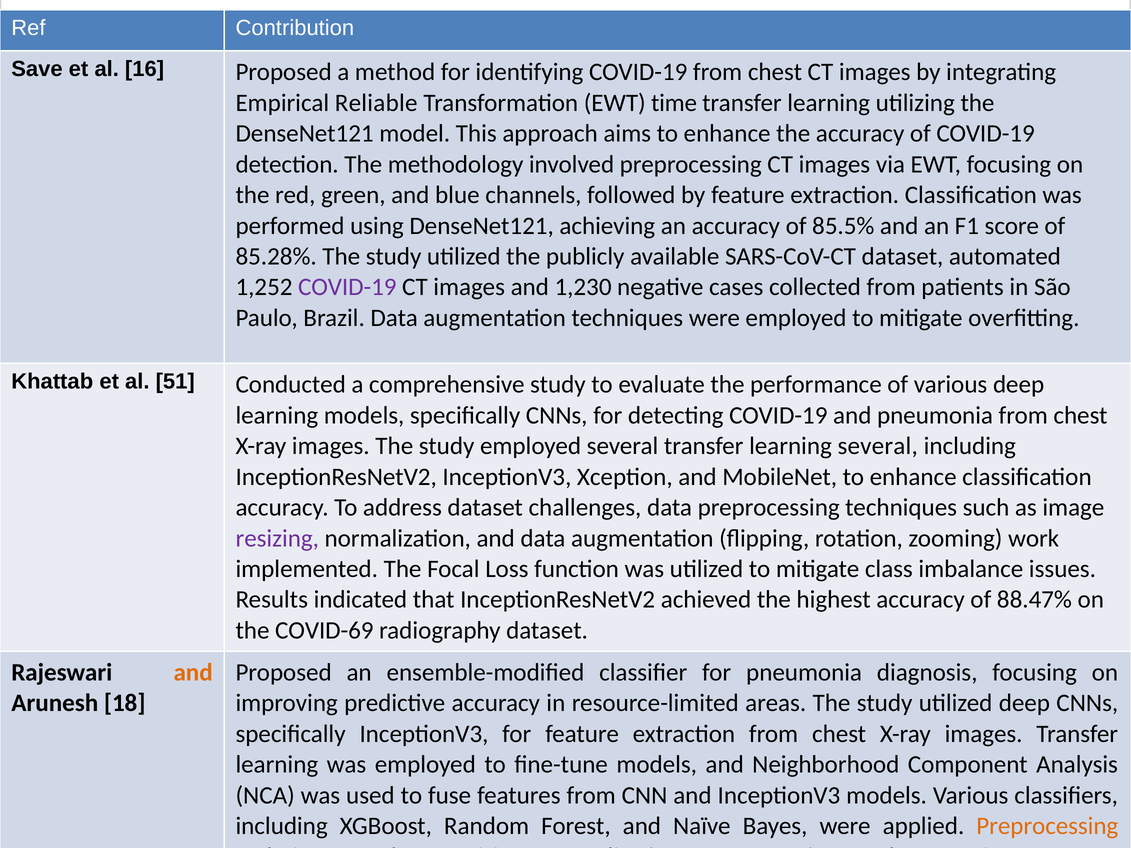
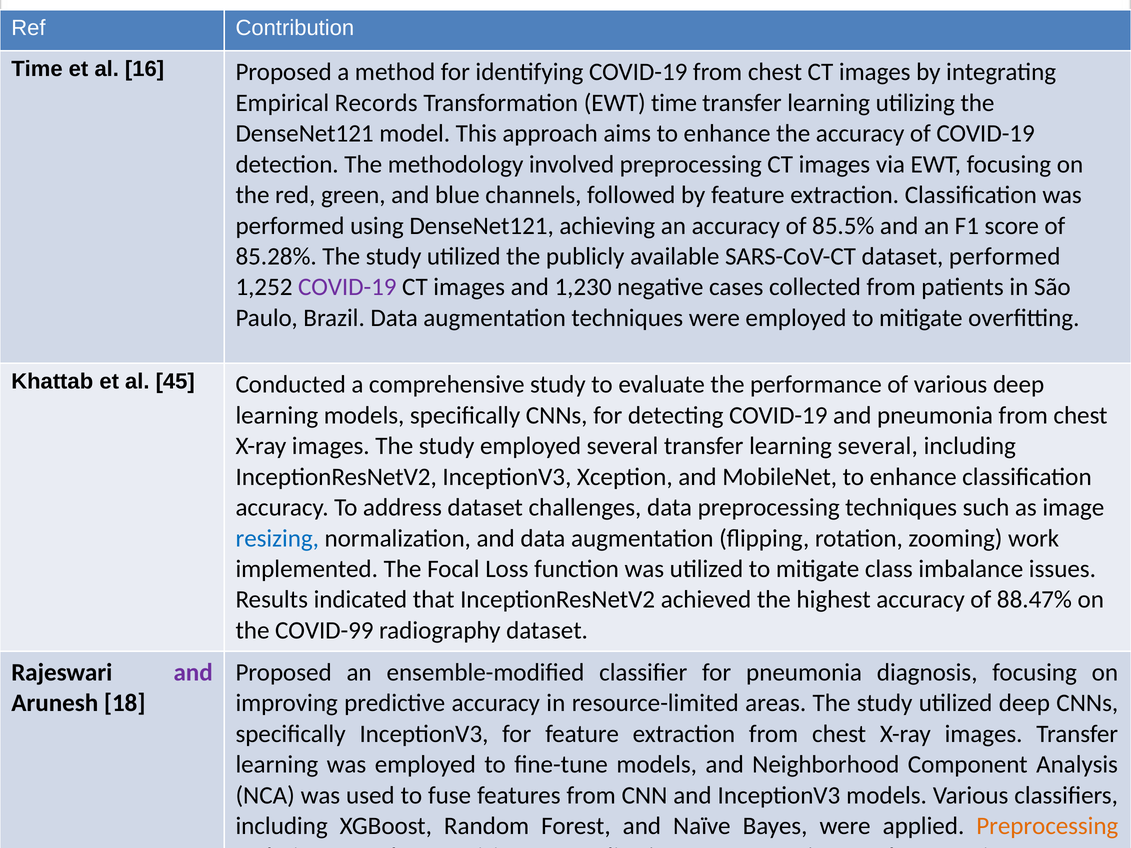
Save at (37, 69): Save -> Time
Reliable: Reliable -> Records
dataset automated: automated -> performed
51: 51 -> 45
resizing at (277, 538) colour: purple -> blue
COVID-69: COVID-69 -> COVID-99
and at (193, 673) colour: orange -> purple
